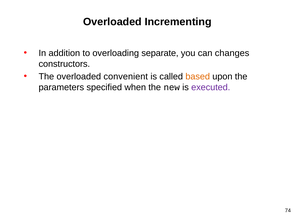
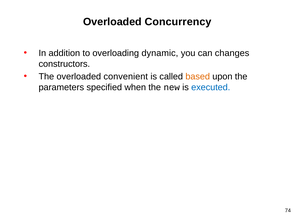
Incrementing: Incrementing -> Concurrency
separate: separate -> dynamic
executed colour: purple -> blue
